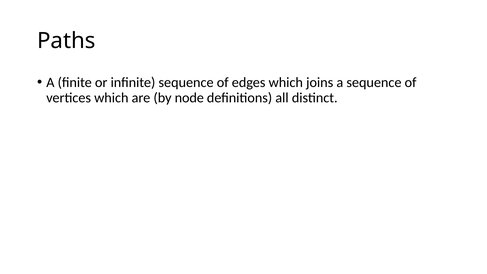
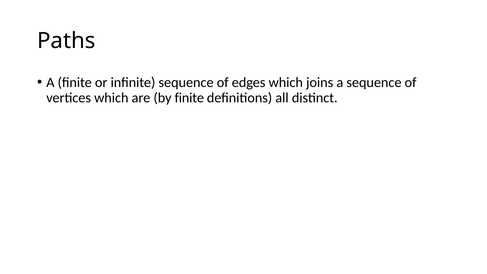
by node: node -> finite
